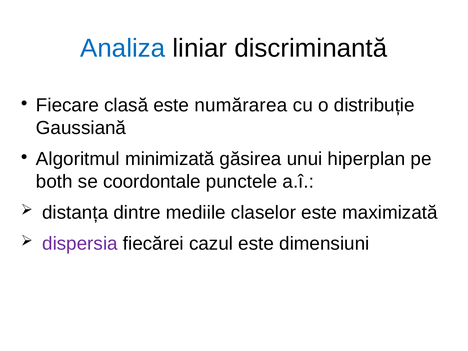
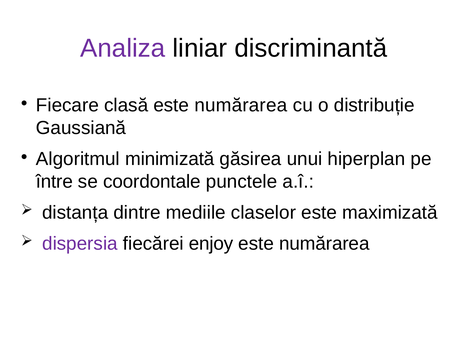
Analiza colour: blue -> purple
both: both -> între
cazul: cazul -> enjoy
dimensiuni at (324, 244): dimensiuni -> numărarea
